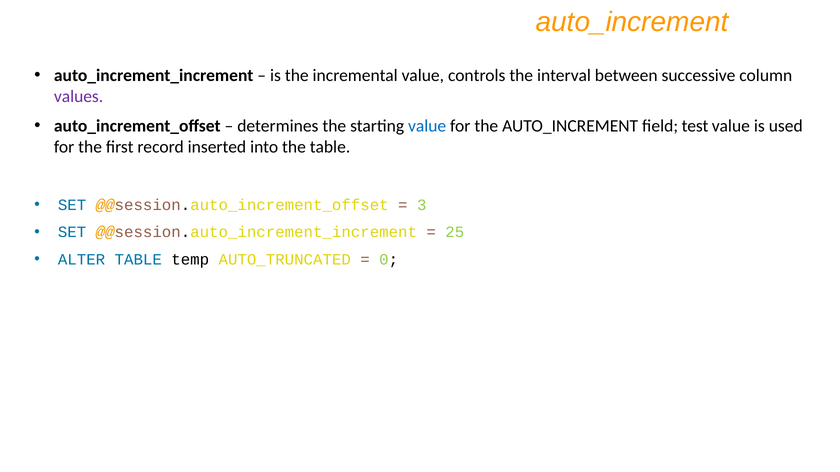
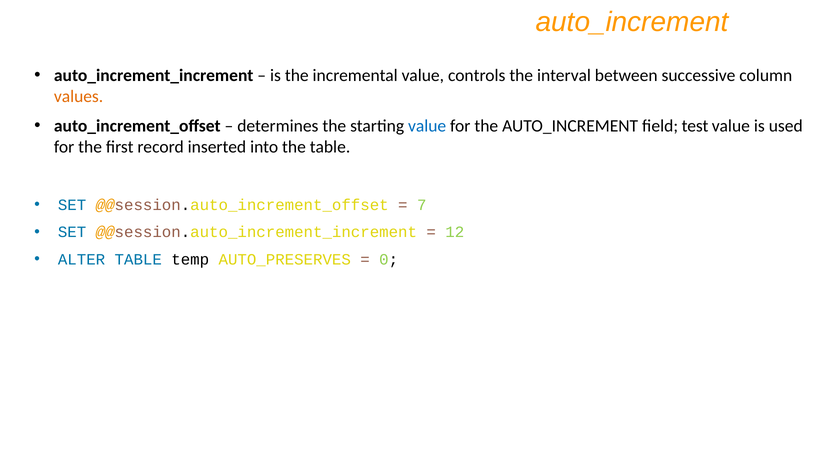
values colour: purple -> orange
3: 3 -> 7
25: 25 -> 12
AUTO_TRUNCATED: AUTO_TRUNCATED -> AUTO_PRESERVES
